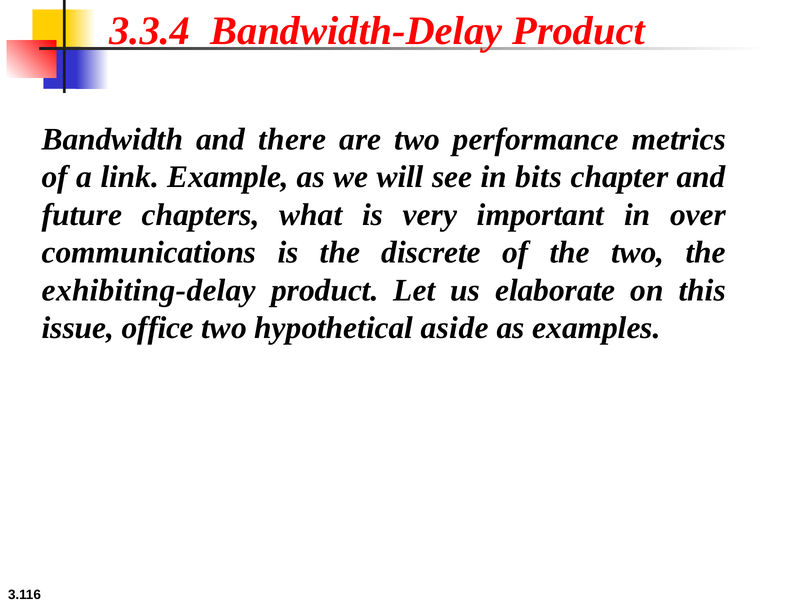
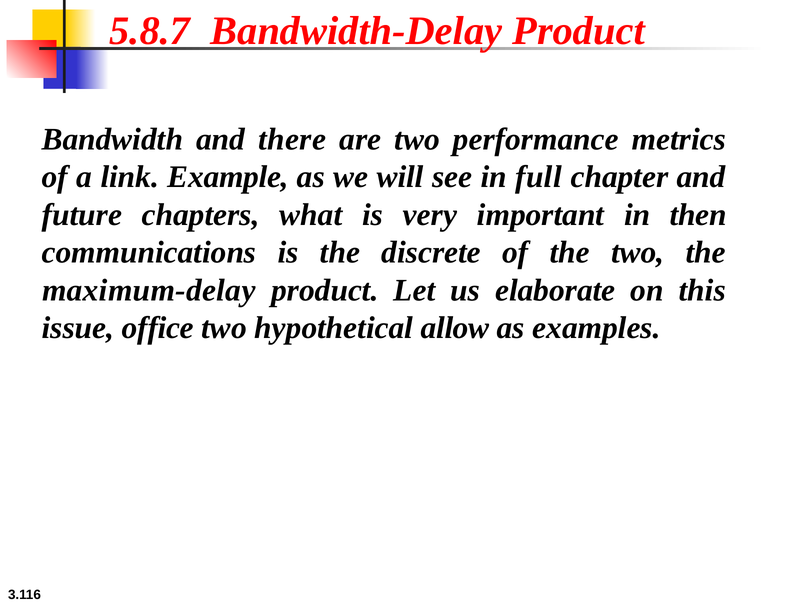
3.3.4: 3.3.4 -> 5.8.7
bits: bits -> full
over: over -> then
exhibiting-delay: exhibiting-delay -> maximum-delay
aside: aside -> allow
